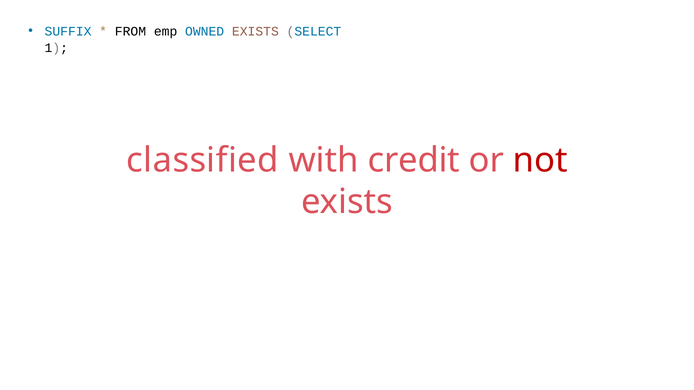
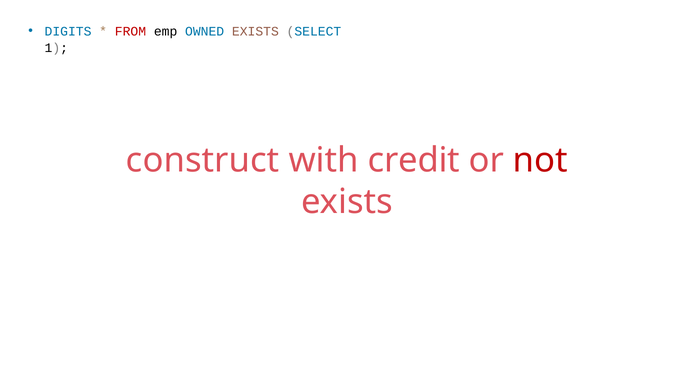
SUFFIX: SUFFIX -> DIGITS
FROM colour: black -> red
classified: classified -> construct
